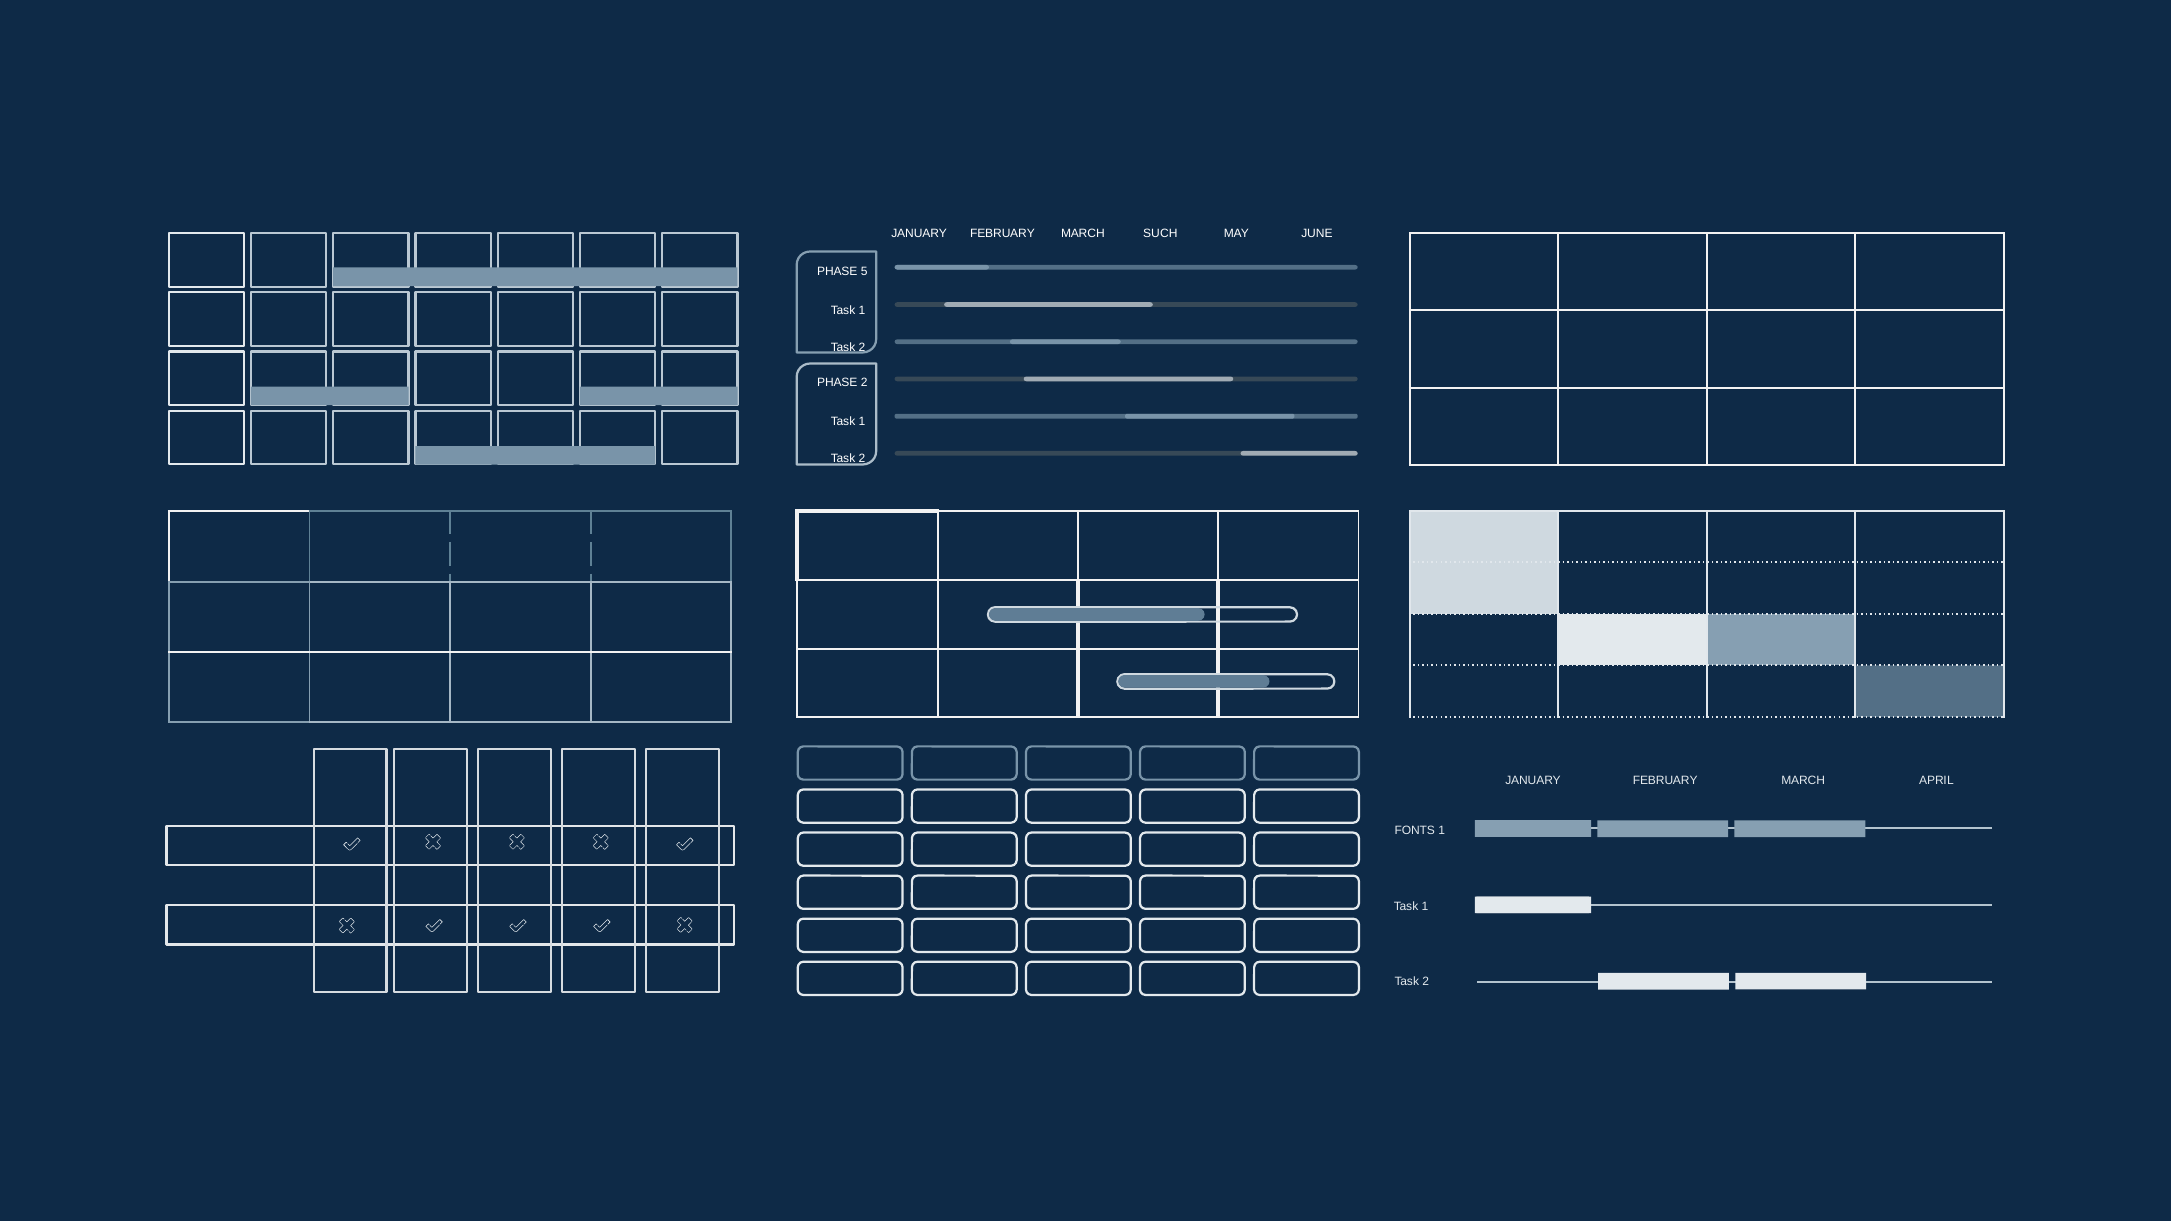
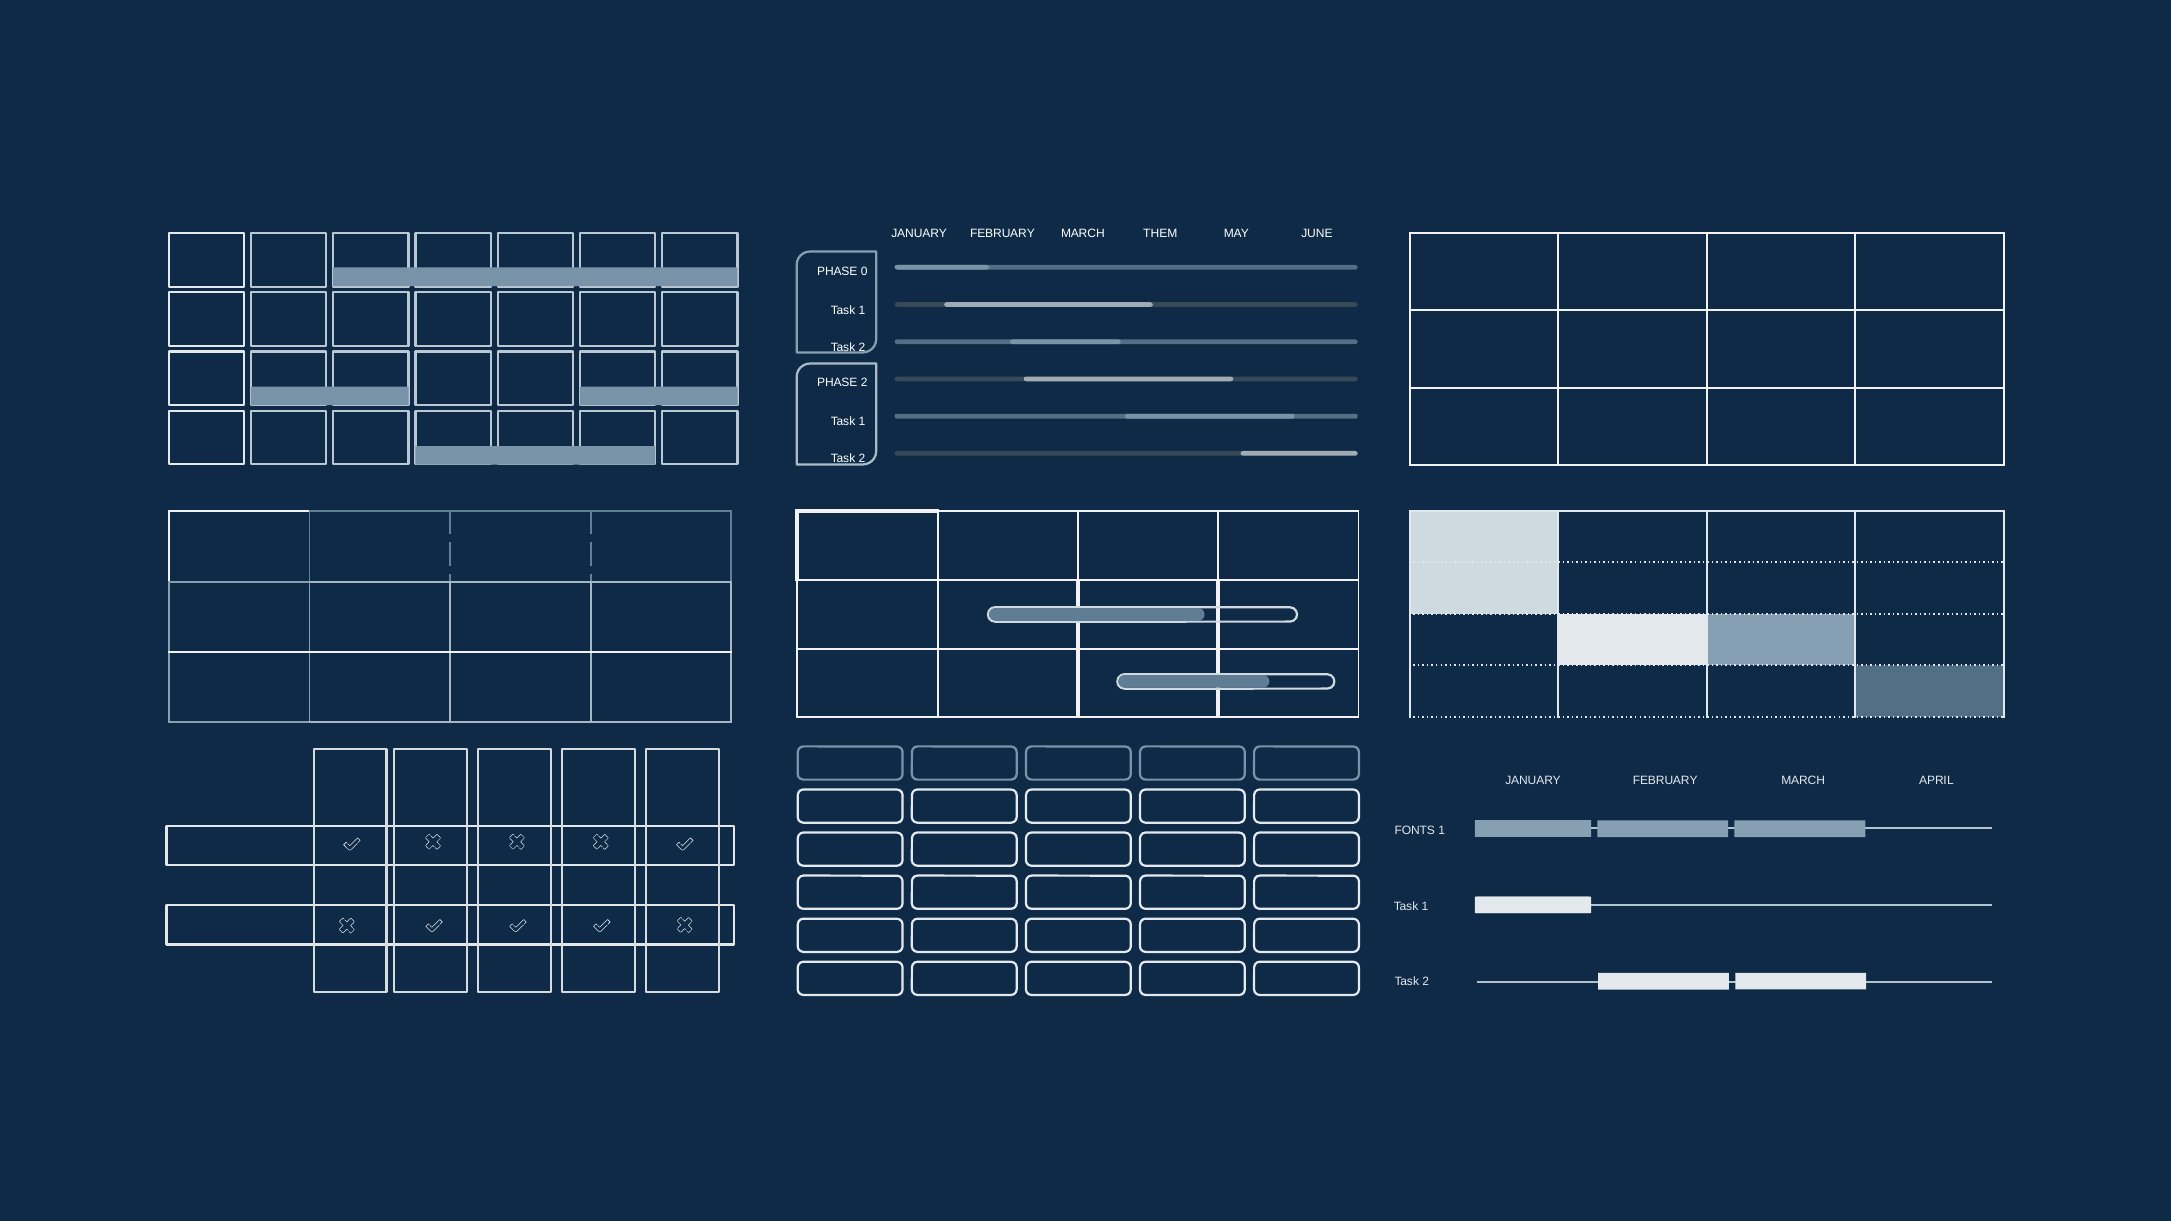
SUCH: SUCH -> THEM
5: 5 -> 0
